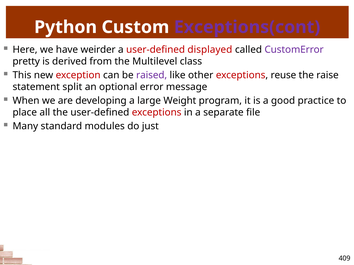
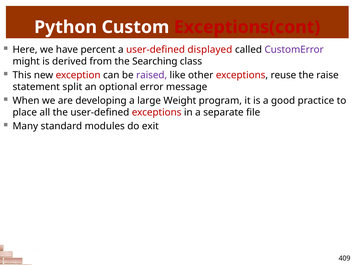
Exceptions(cont colour: purple -> red
weirder: weirder -> percent
pretty: pretty -> might
Multilevel: Multilevel -> Searching
just: just -> exit
